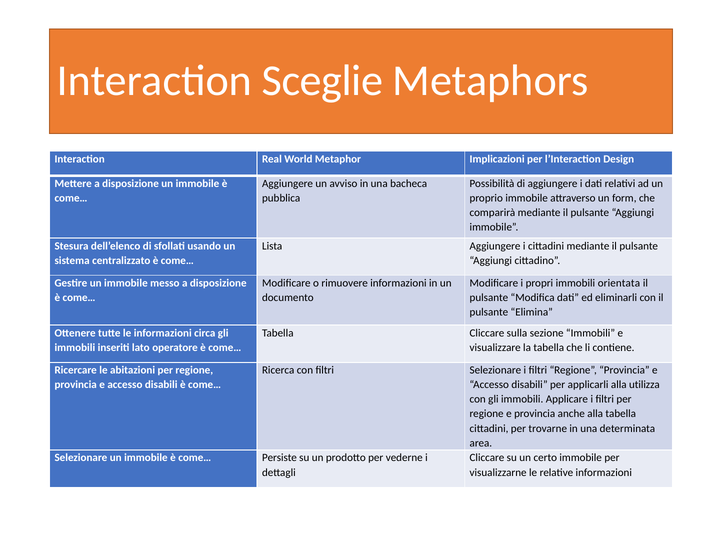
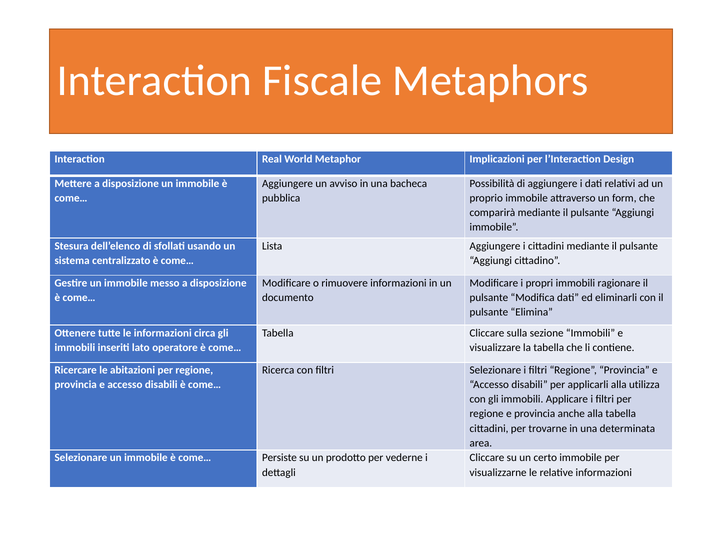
Sceglie: Sceglie -> Fiscale
orientata: orientata -> ragionare
